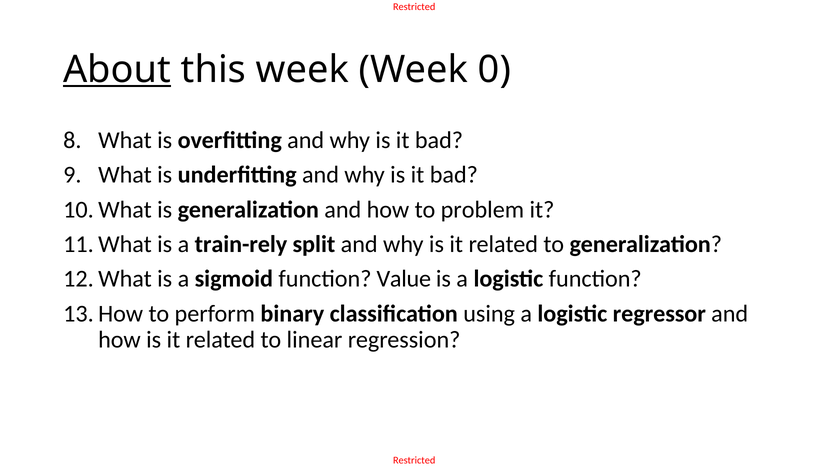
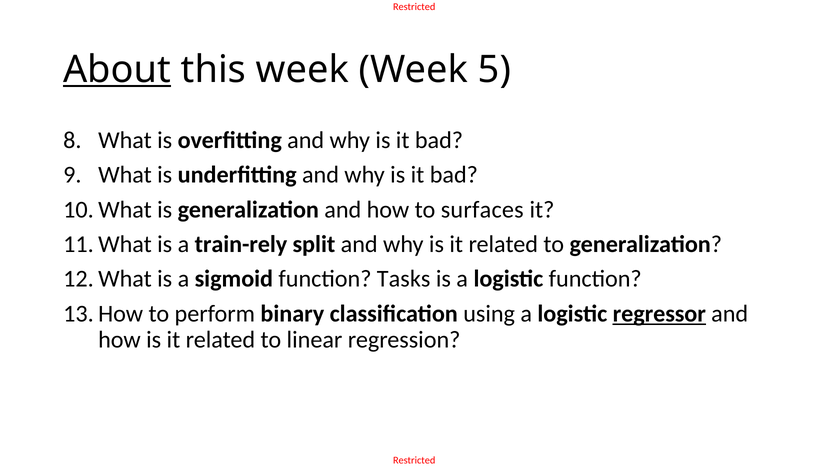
0: 0 -> 5
problem: problem -> surfaces
Value: Value -> Tasks
regressor underline: none -> present
